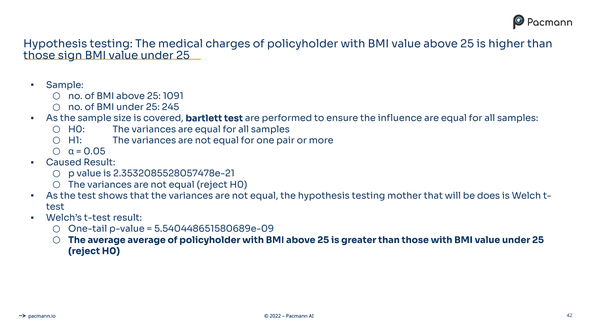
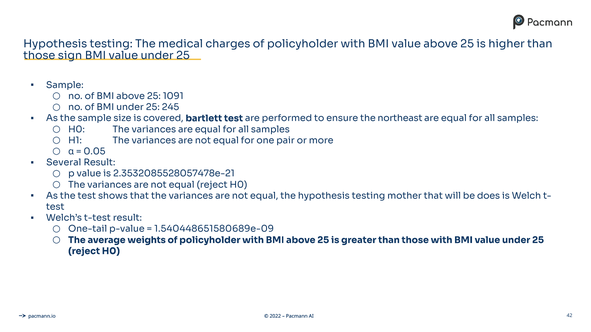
influence: influence -> northeast
Caused: Caused -> Several
5.540448651580689e-09: 5.540448651580689e-09 -> 1.540448651580689e-09
average average: average -> weights
